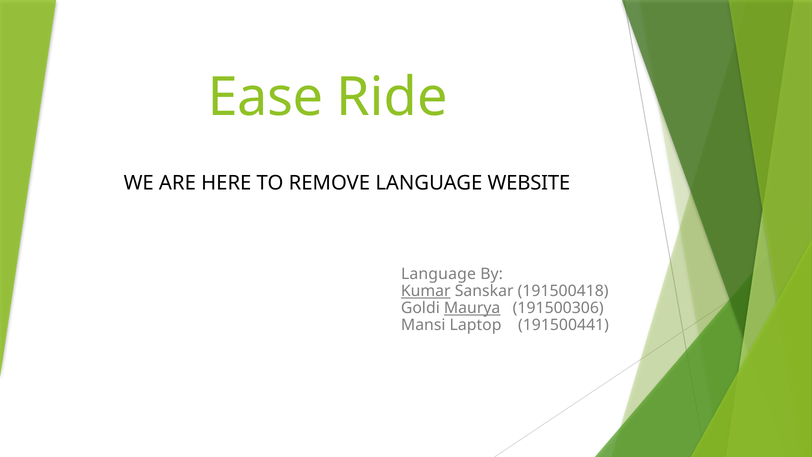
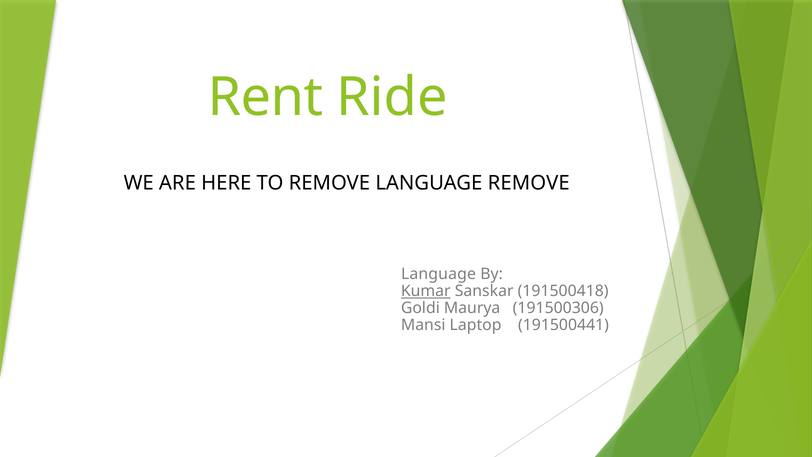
Ease: Ease -> Rent
LANGUAGE WEBSITE: WEBSITE -> REMOVE
Maurya underline: present -> none
